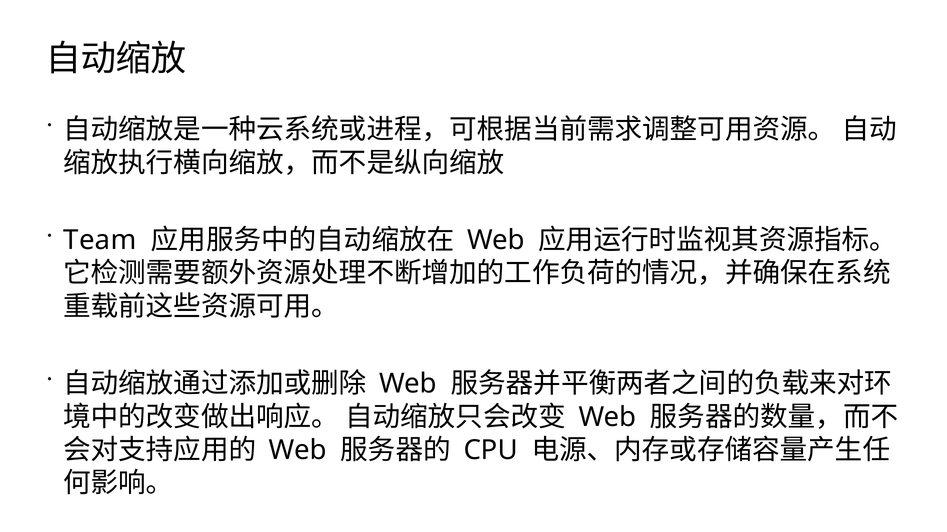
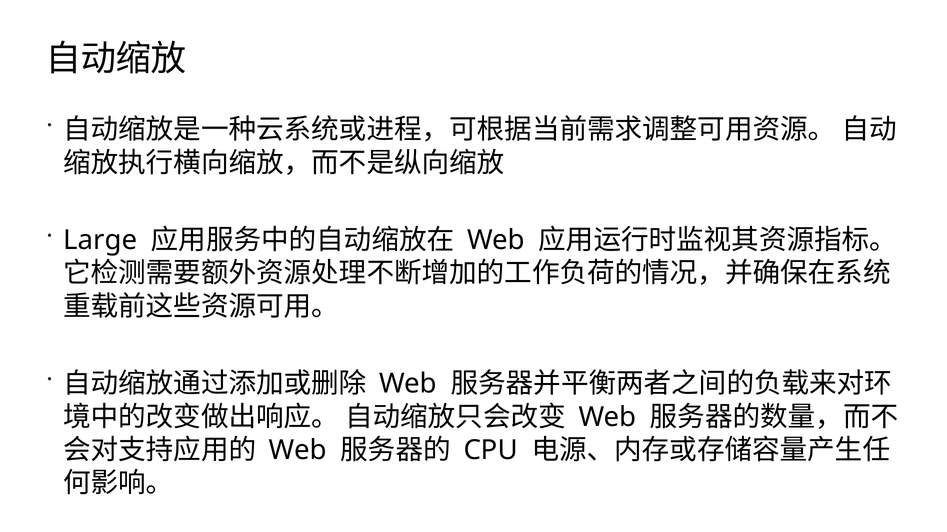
Team: Team -> Large
